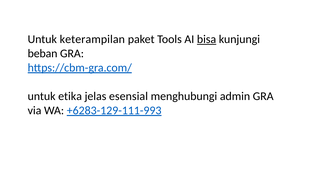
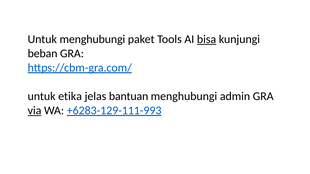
Untuk keterampilan: keterampilan -> menghubungi
esensial: esensial -> bantuan
via underline: none -> present
